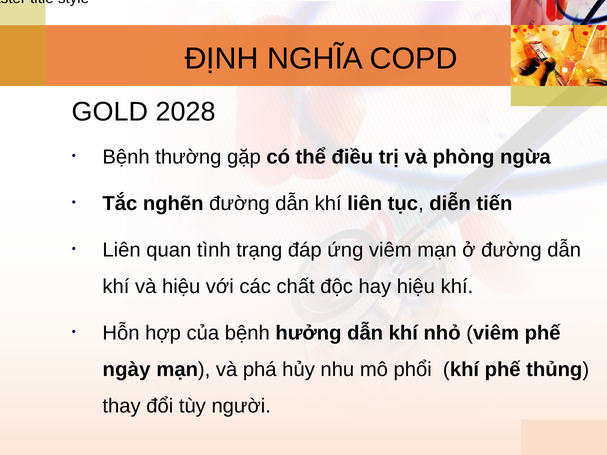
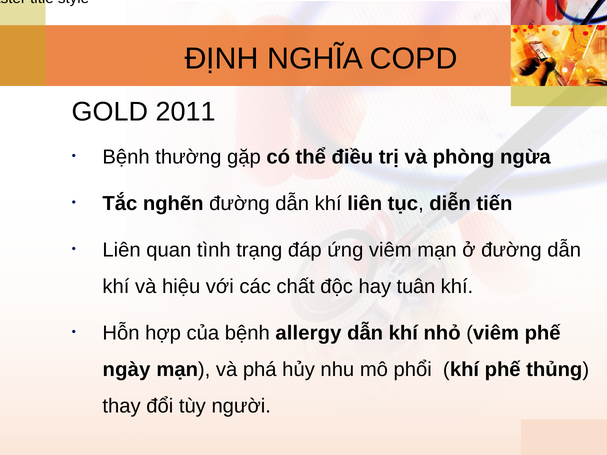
2028: 2028 -> 2011
hay hiệu: hiệu -> tuân
hưởng: hưởng -> allergy
